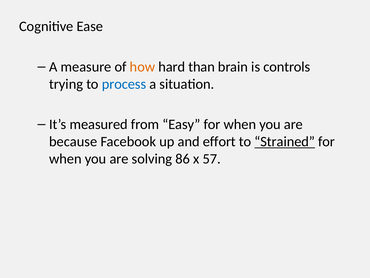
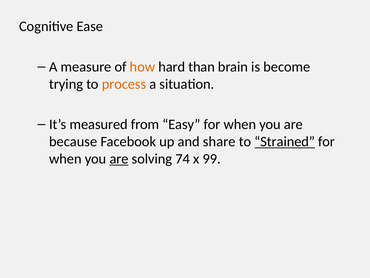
controls: controls -> become
process colour: blue -> orange
effort: effort -> share
are at (119, 159) underline: none -> present
86: 86 -> 74
57: 57 -> 99
